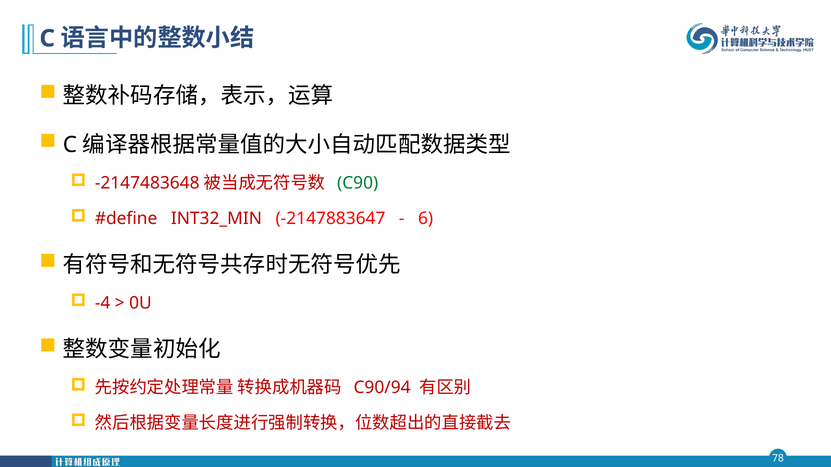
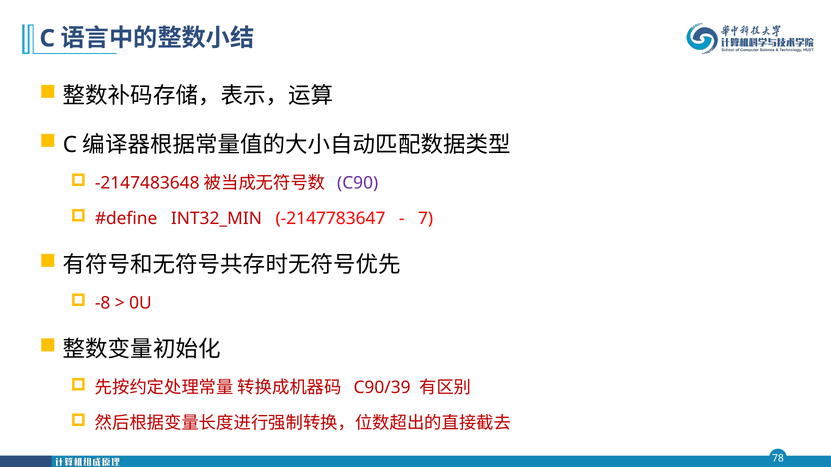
C90 colour: green -> purple
-2147883647: -2147883647 -> -2147783647
6: 6 -> 7
-4: -4 -> -8
C90/94: C90/94 -> C90/39
